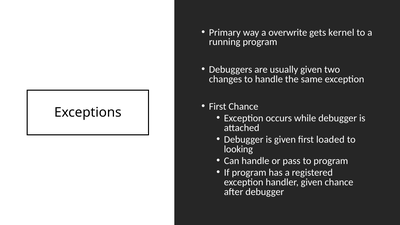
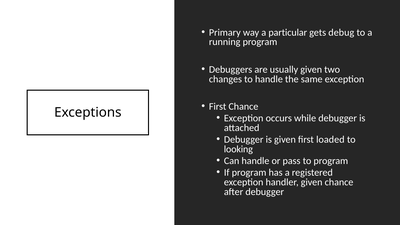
overwrite: overwrite -> particular
kernel: kernel -> debug
